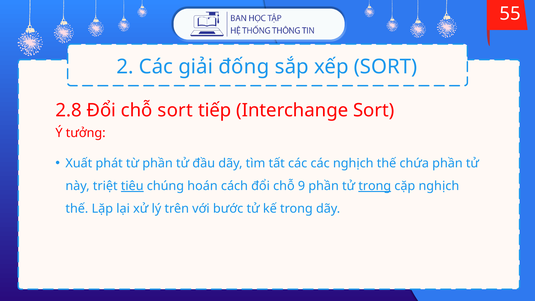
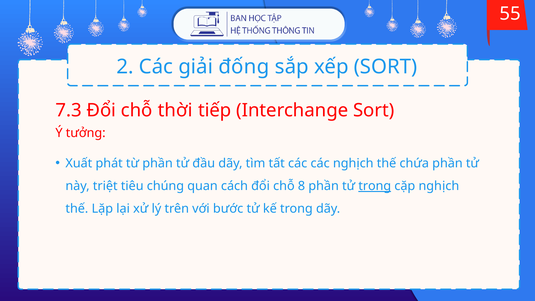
2.8: 2.8 -> 7.3
chỗ sort: sort -> thời
tiêu underline: present -> none
hoán: hoán -> quan
9: 9 -> 8
